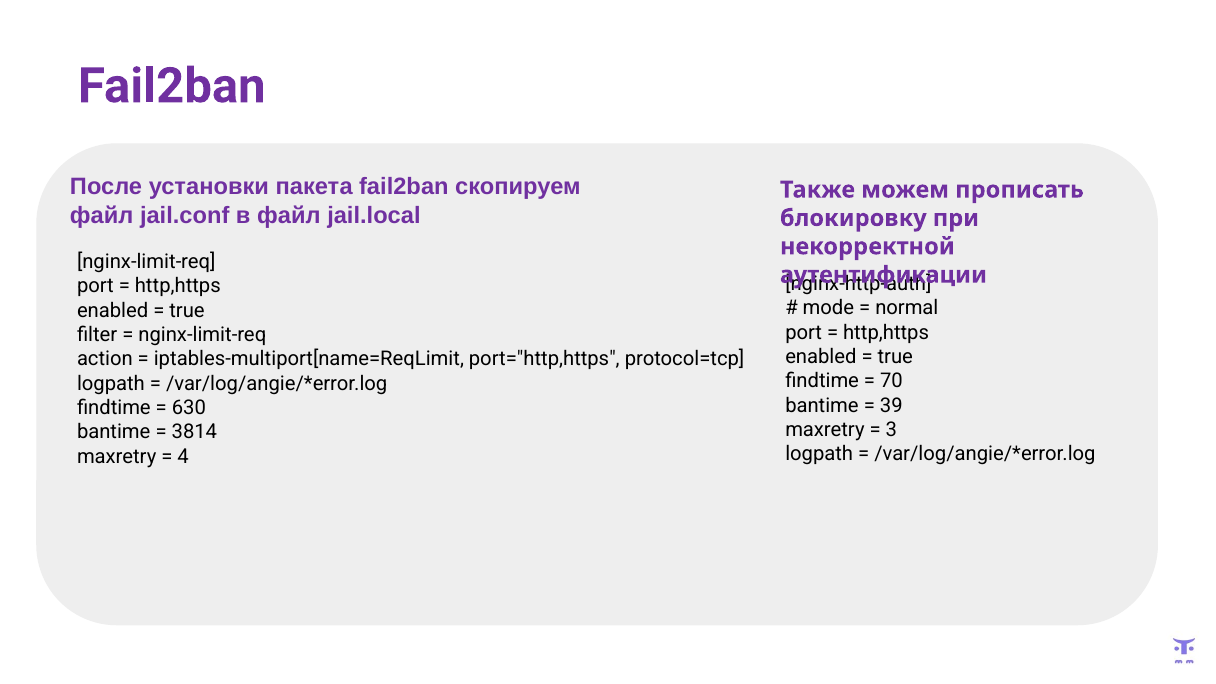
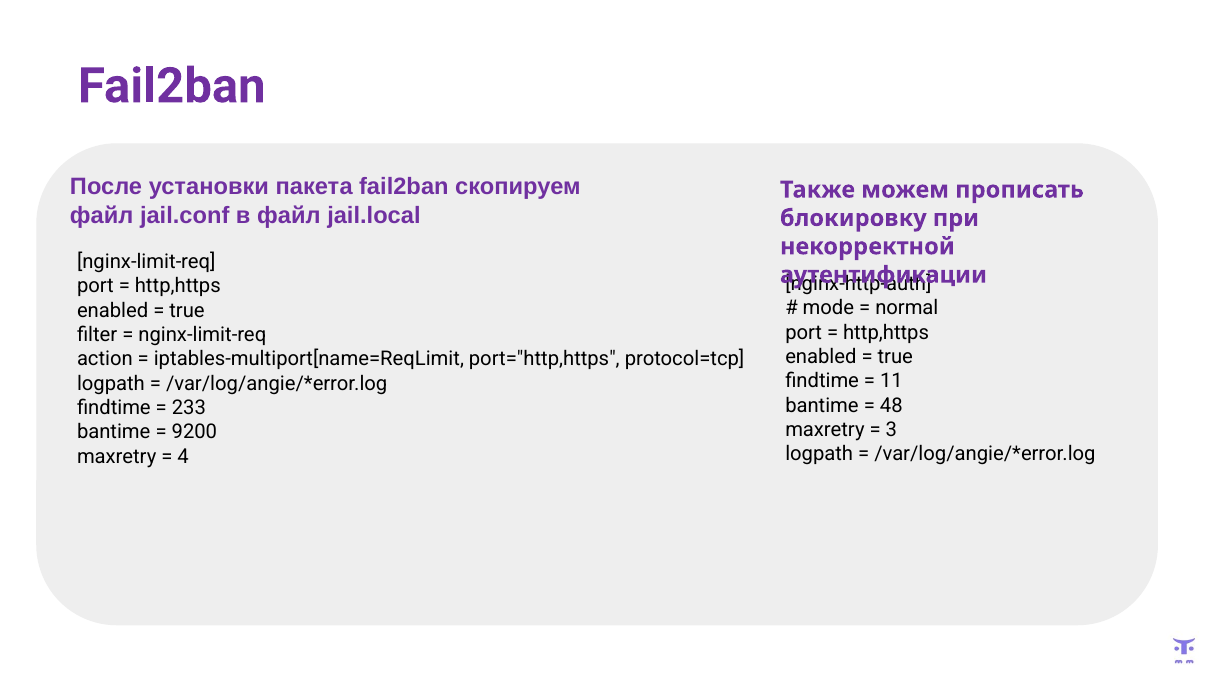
70: 70 -> 11
39: 39 -> 48
630: 630 -> 233
3814: 3814 -> 9200
